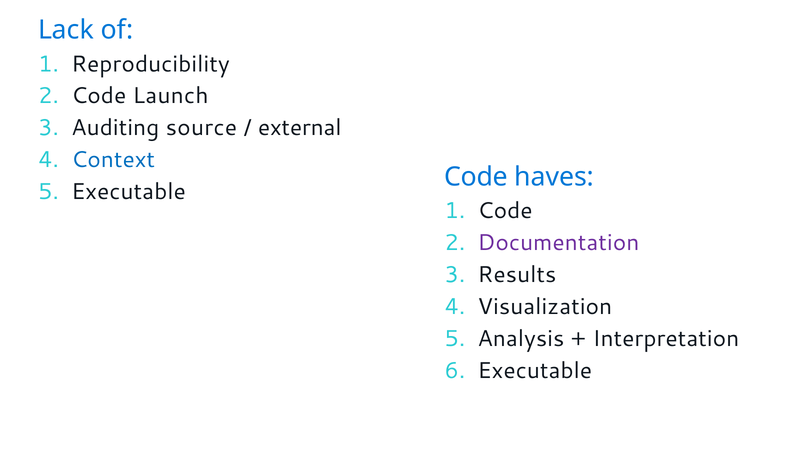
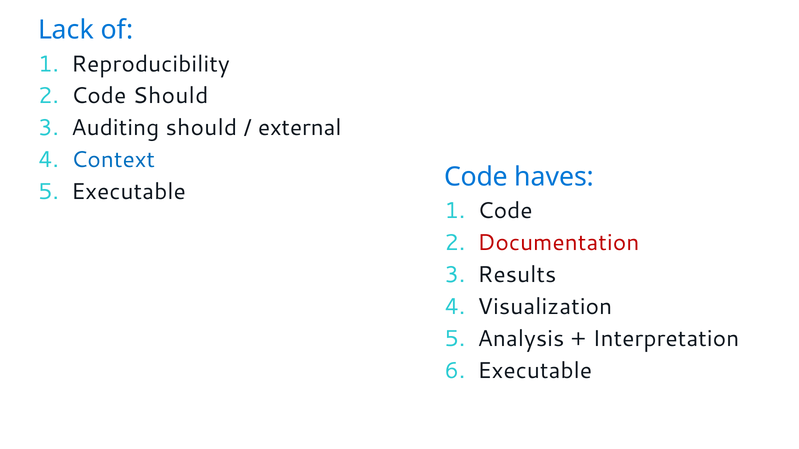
Code Launch: Launch -> Should
Auditing source: source -> should
Documentation colour: purple -> red
